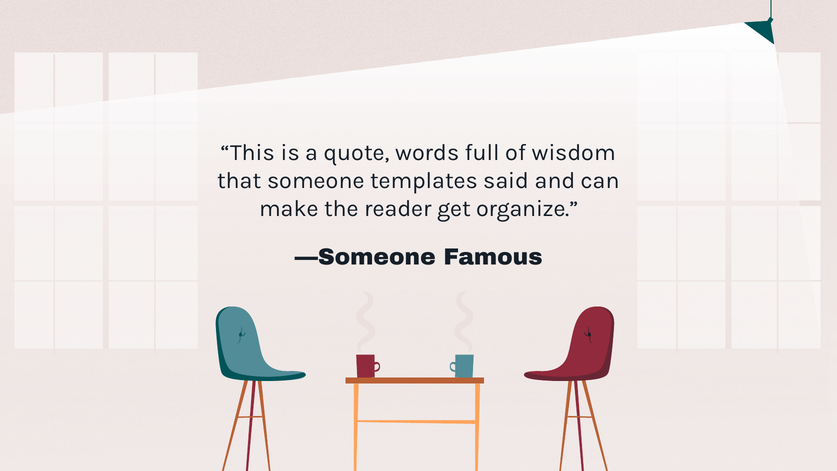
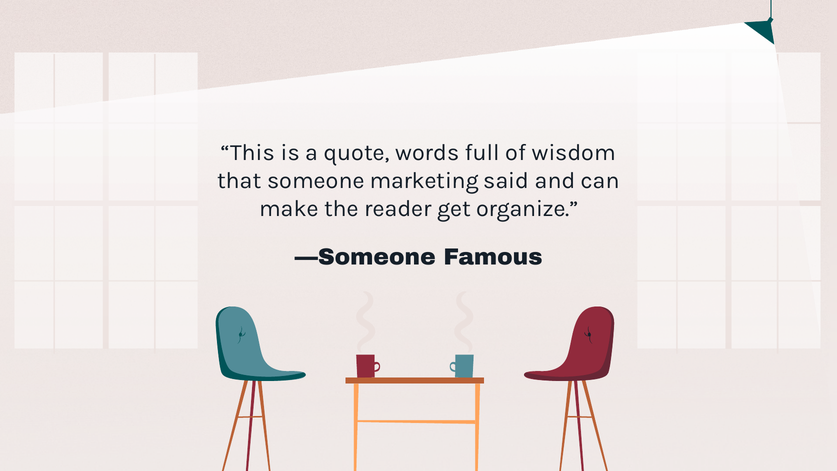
templates: templates -> marketing
